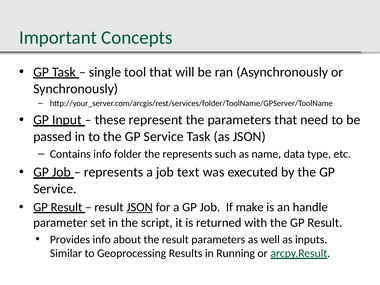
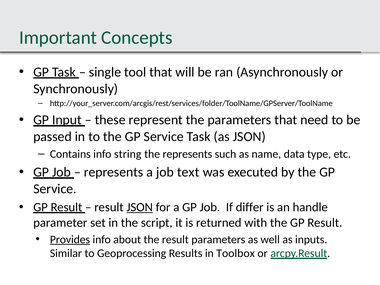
folder: folder -> string
make: make -> differ
Provides underline: none -> present
Running: Running -> Toolbox
